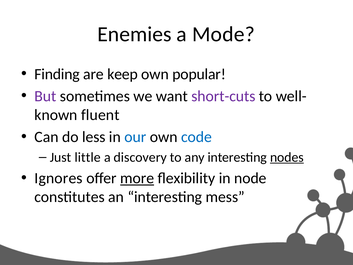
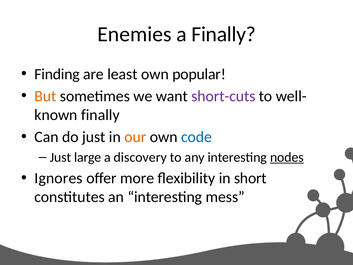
a Mode: Mode -> Finally
keep: keep -> least
But colour: purple -> orange
fluent at (100, 115): fluent -> finally
do less: less -> just
our colour: blue -> orange
little: little -> large
more underline: present -> none
node: node -> short
